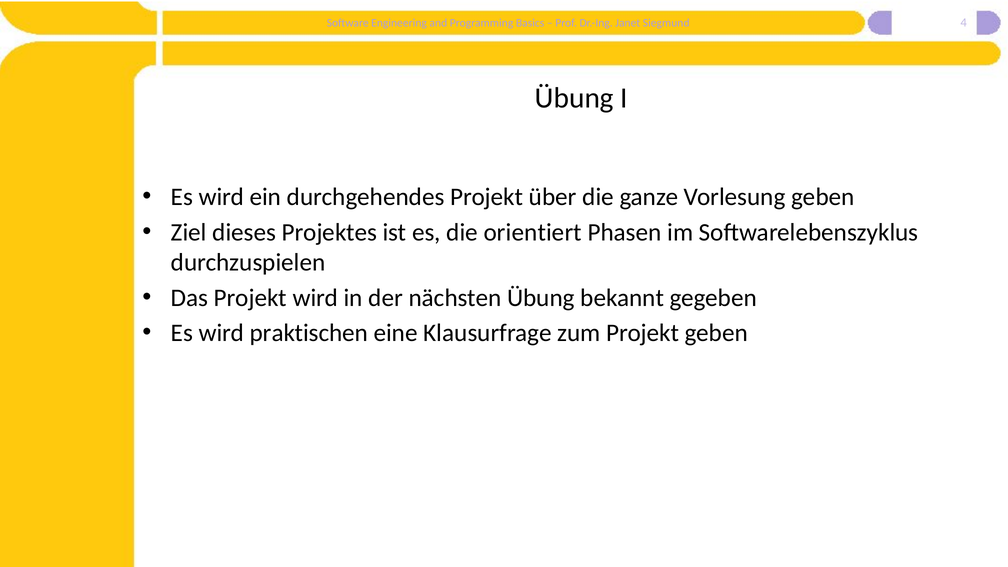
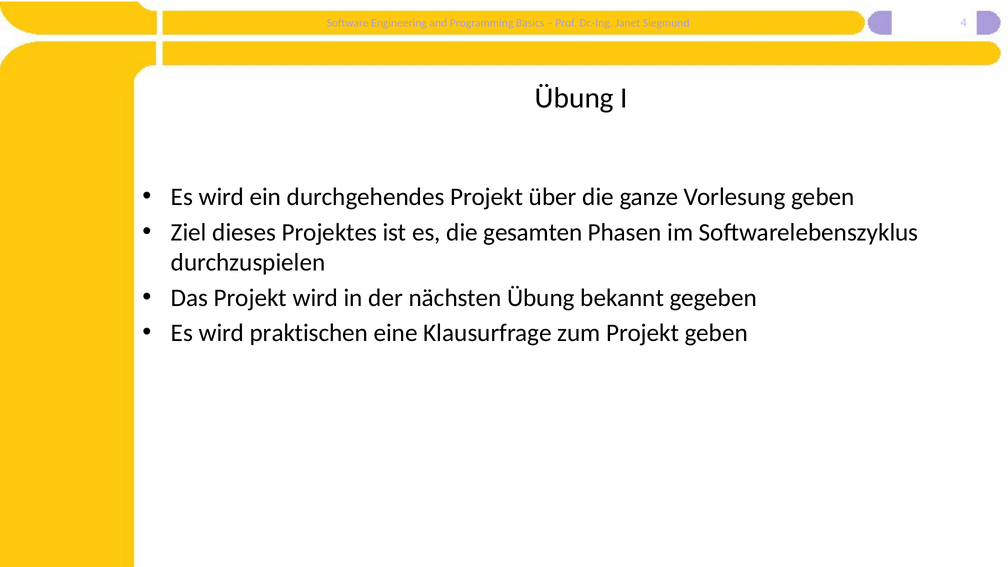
orientiert: orientiert -> gesamten
